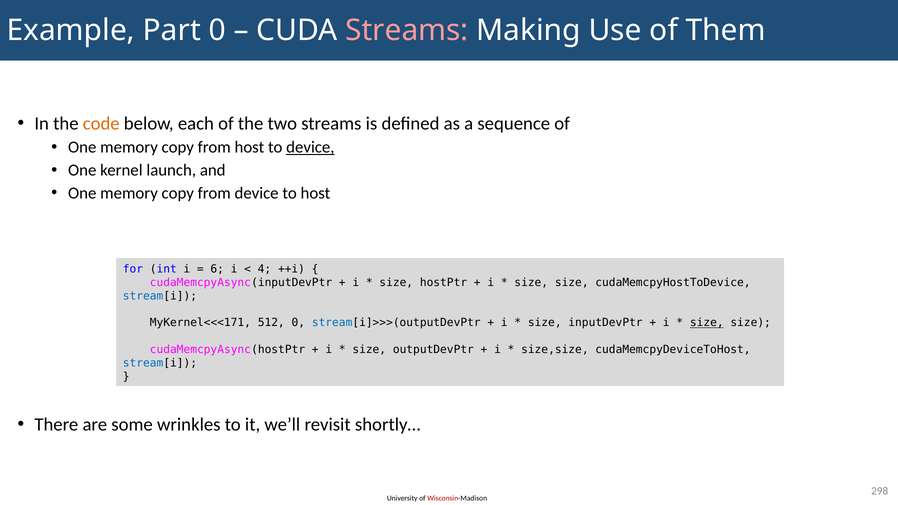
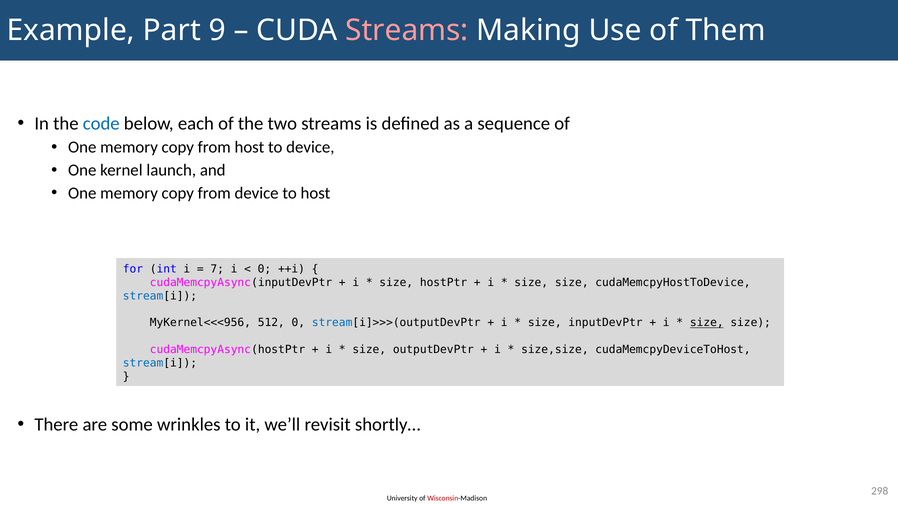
Part 0: 0 -> 9
code colour: orange -> blue
device at (310, 147) underline: present -> none
6: 6 -> 7
4 at (264, 269): 4 -> 0
MyKernel<<<171: MyKernel<<<171 -> MyKernel<<<956
